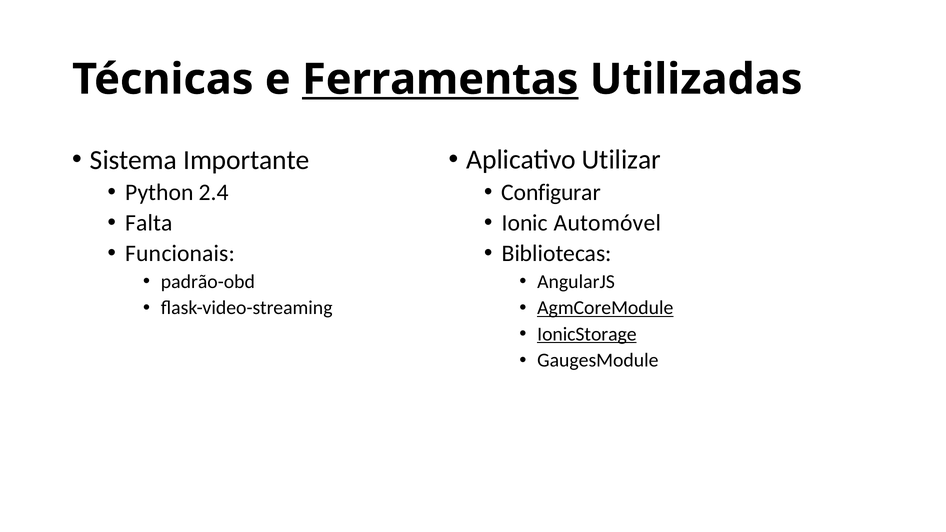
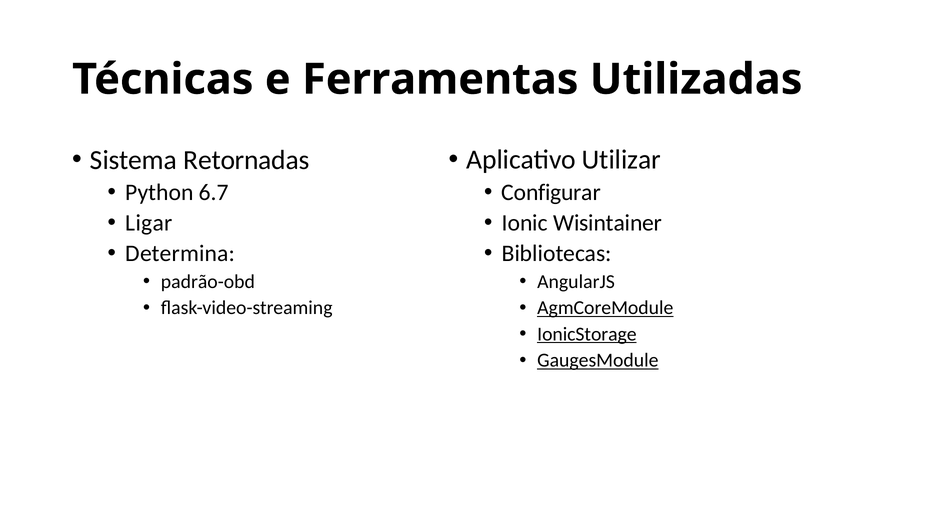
Ferramentas underline: present -> none
Importante: Importante -> Retornadas
2.4: 2.4 -> 6.7
Falta: Falta -> Ligar
Automóvel: Automóvel -> Wisintainer
Funcionais: Funcionais -> Determina
GaugesModule underline: none -> present
